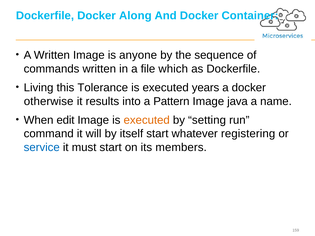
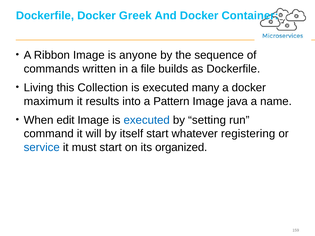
Along: Along -> Greek
A Written: Written -> Ribbon
which: which -> builds
Tolerance: Tolerance -> Collection
years: years -> many
otherwise: otherwise -> maximum
executed at (147, 120) colour: orange -> blue
members: members -> organized
